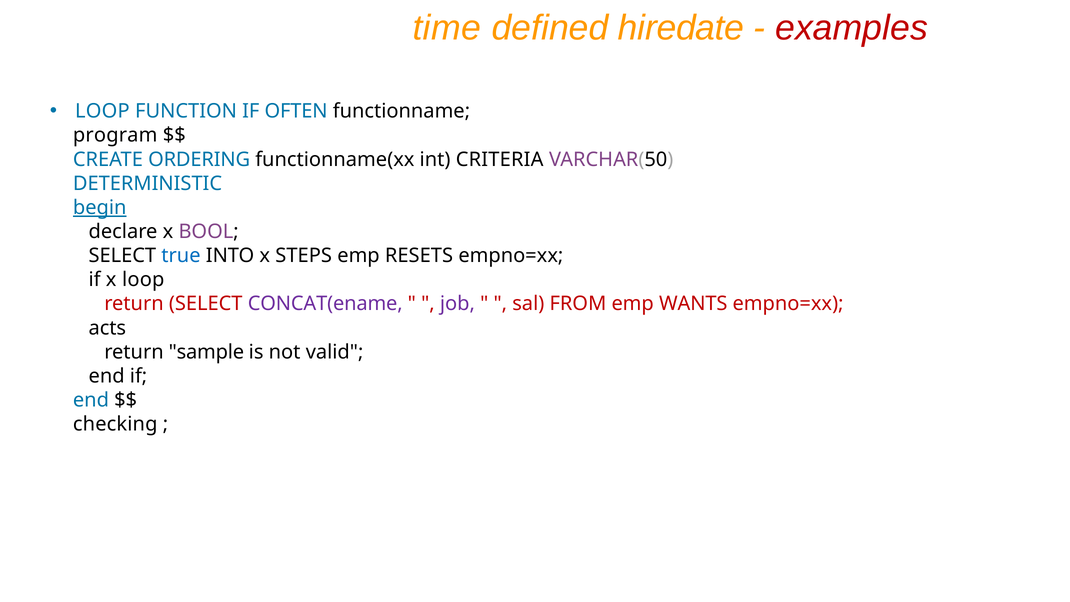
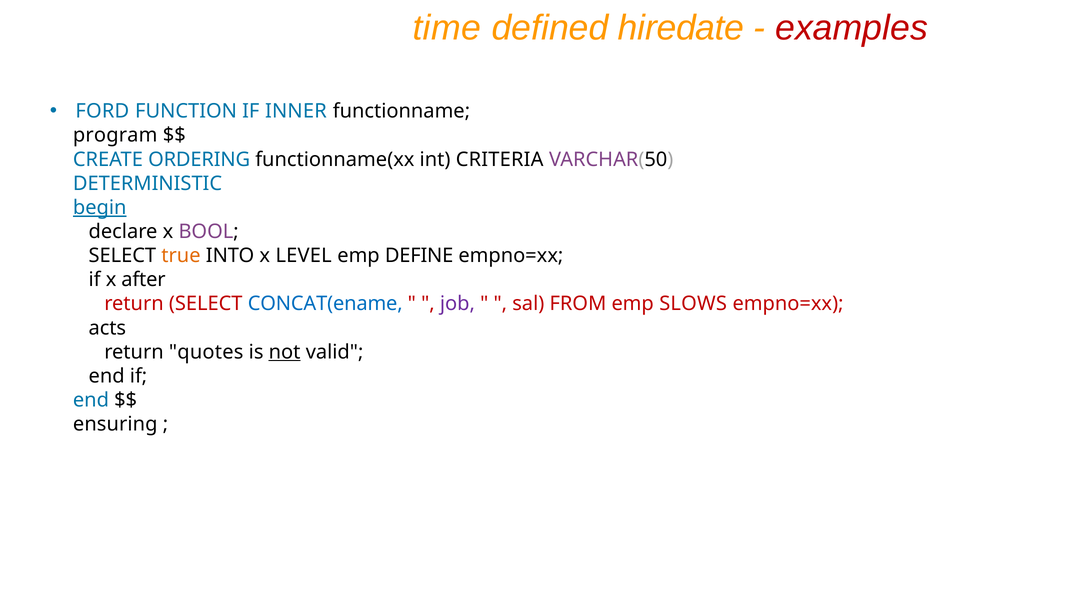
LOOP at (102, 111): LOOP -> FORD
OFTEN: OFTEN -> INNER
true colour: blue -> orange
STEPS: STEPS -> LEVEL
RESETS: RESETS -> DEFINE
x loop: loop -> after
CONCAT(ename colour: purple -> blue
WANTS: WANTS -> SLOWS
sample: sample -> quotes
not underline: none -> present
checking: checking -> ensuring
